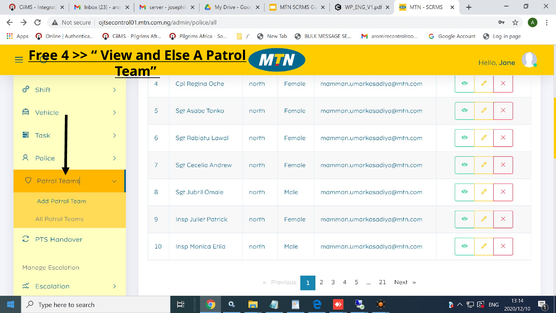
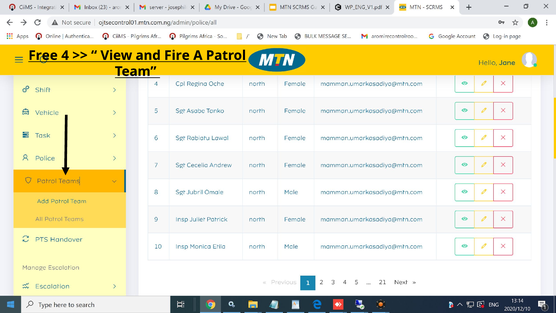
Else: Else -> Fire
